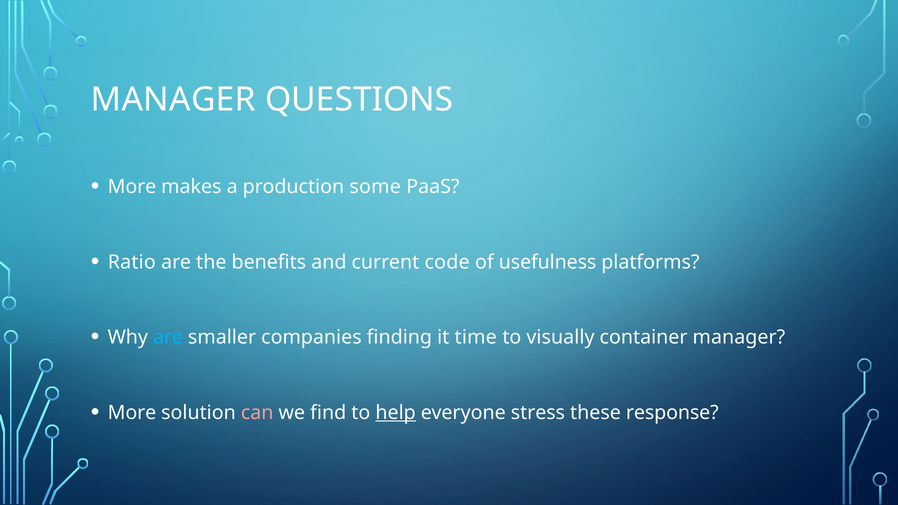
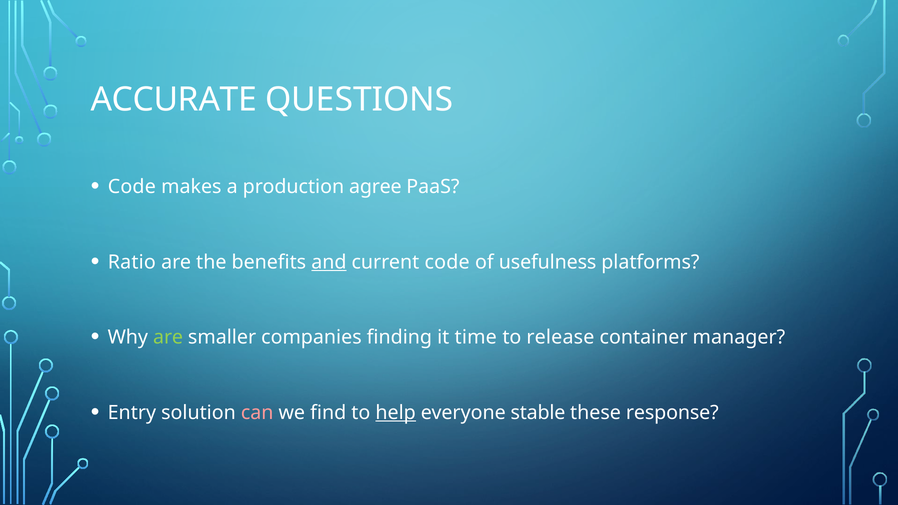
MANAGER at (173, 100): MANAGER -> ACCURATE
More at (132, 187): More -> Code
some: some -> agree
and underline: none -> present
are at (168, 337) colour: light blue -> light green
visually: visually -> release
More at (132, 413): More -> Entry
stress: stress -> stable
